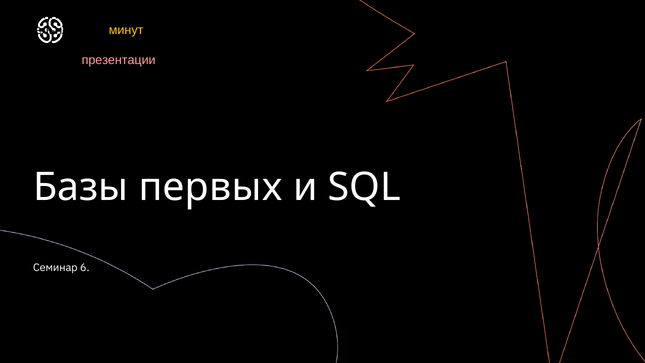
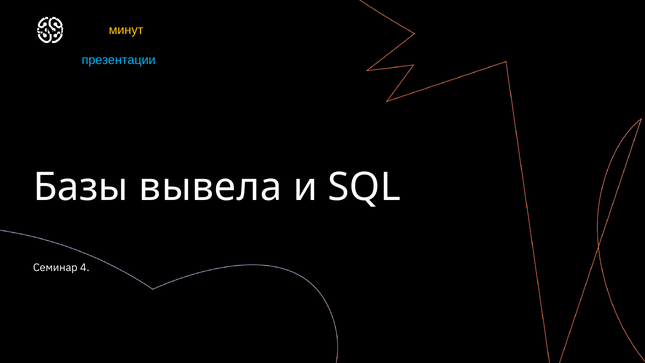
презентации colour: pink -> light blue
первых: первых -> вывела
6: 6 -> 4
